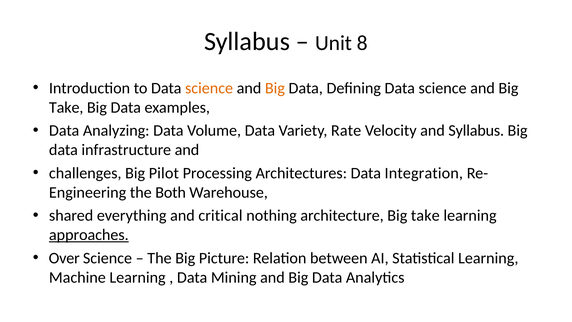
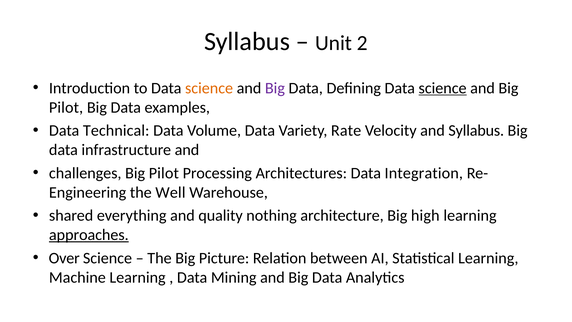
8: 8 -> 2
Big at (275, 88) colour: orange -> purple
science at (443, 88) underline: none -> present
Take at (66, 107): Take -> Pilot
Analyzing: Analyzing -> Technical
Both: Both -> Well
critical: critical -> quality
architecture Big take: take -> high
